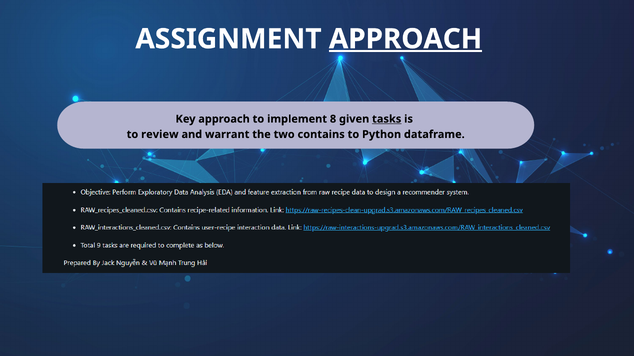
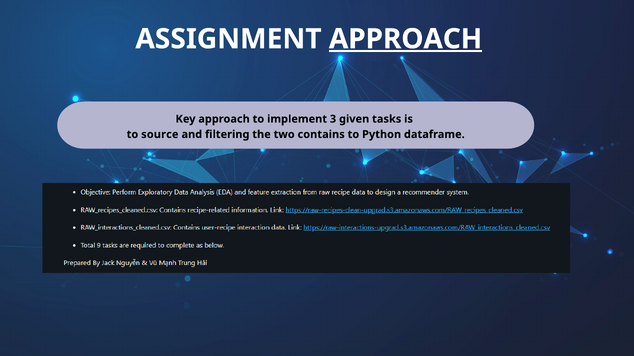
8: 8 -> 3
tasks underline: present -> none
review: review -> source
warrant: warrant -> filtering
